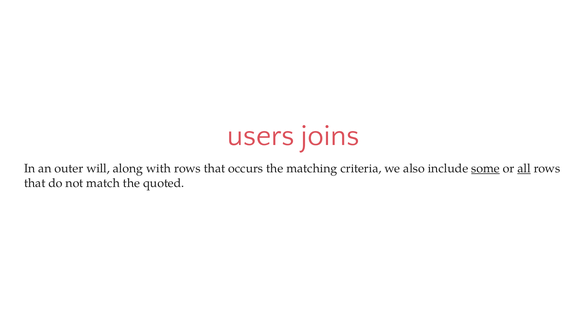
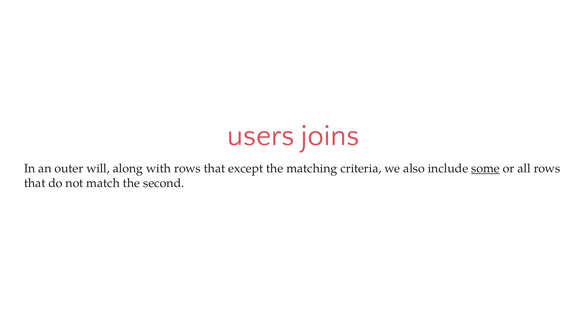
occurs: occurs -> except
all underline: present -> none
quoted: quoted -> second
